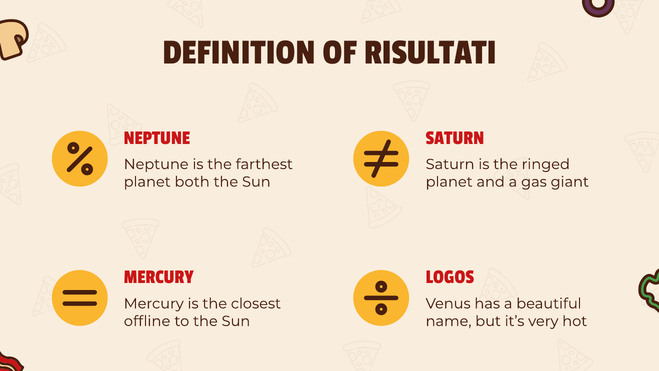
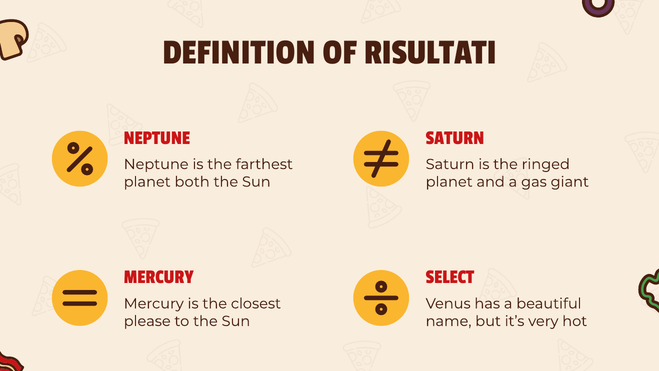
LOGOS: LOGOS -> SELECT
offline: offline -> please
